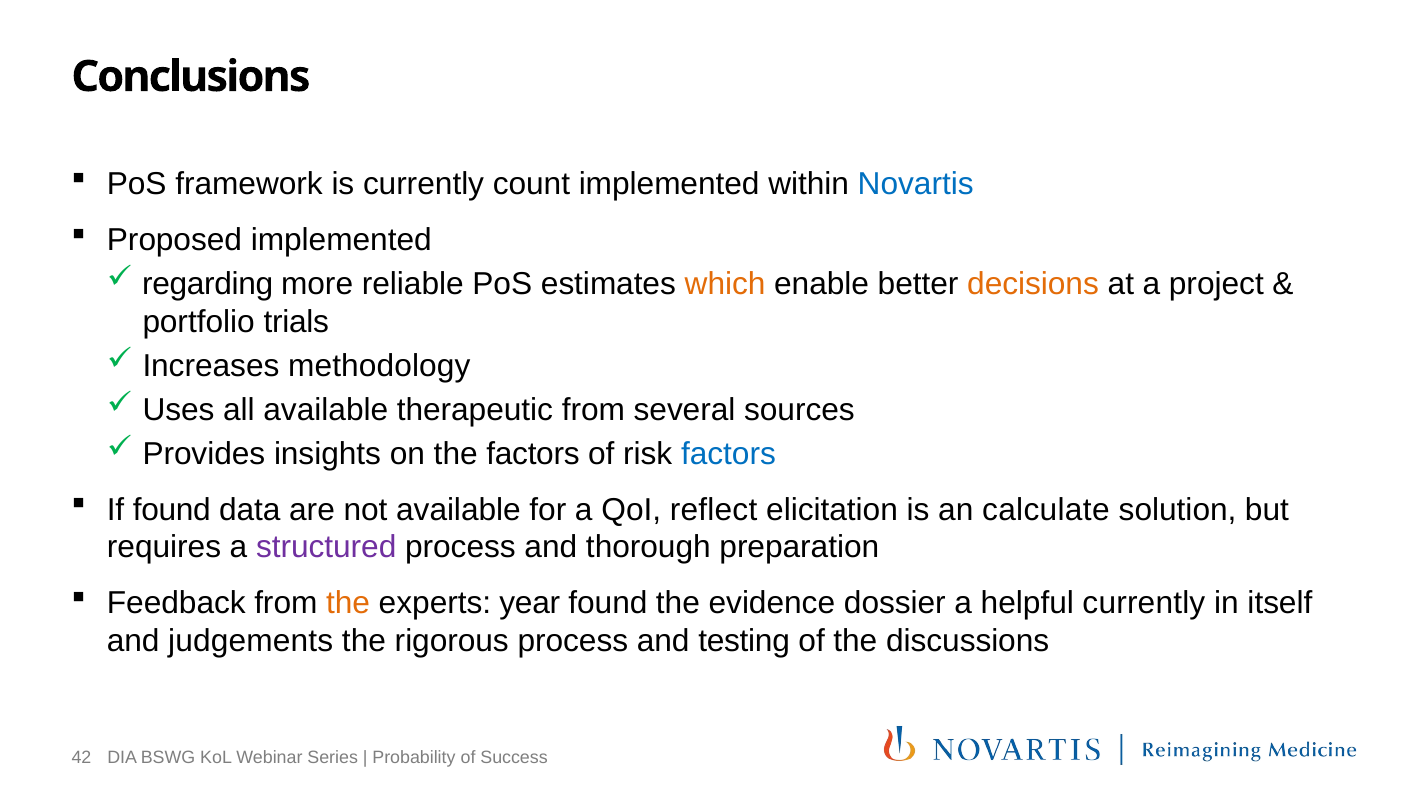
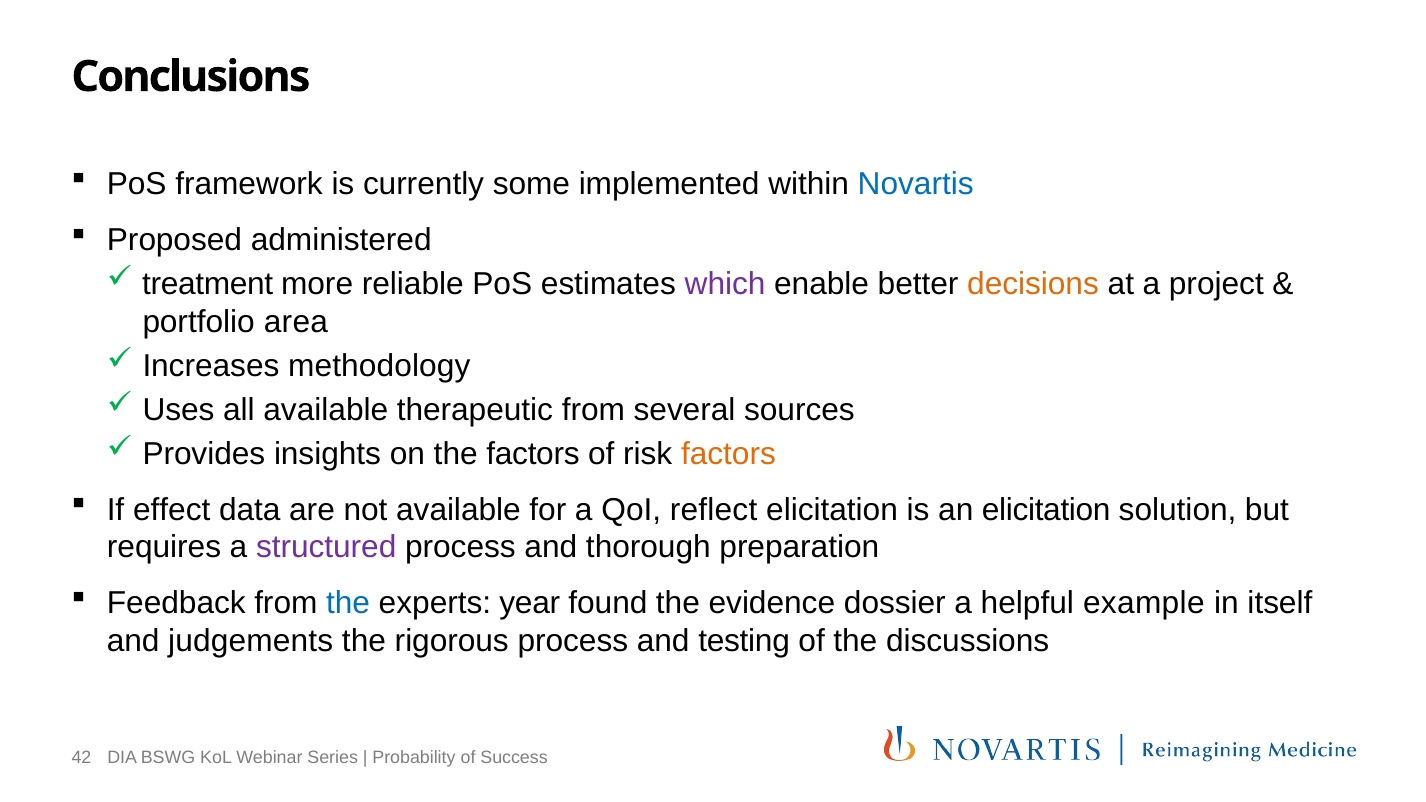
count: count -> some
Proposed implemented: implemented -> administered
regarding: regarding -> treatment
which colour: orange -> purple
trials: trials -> area
factors at (728, 454) colour: blue -> orange
If found: found -> effect
an calculate: calculate -> elicitation
the at (348, 603) colour: orange -> blue
helpful currently: currently -> example
